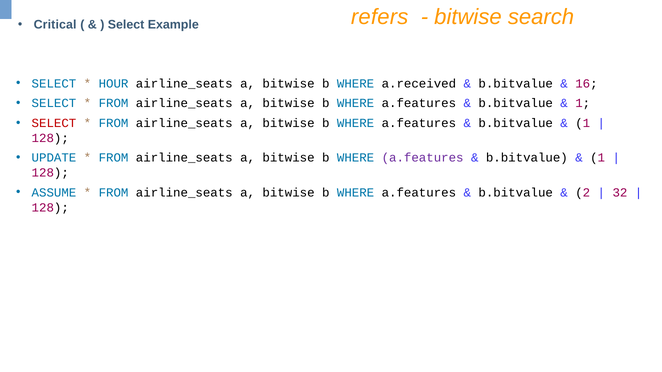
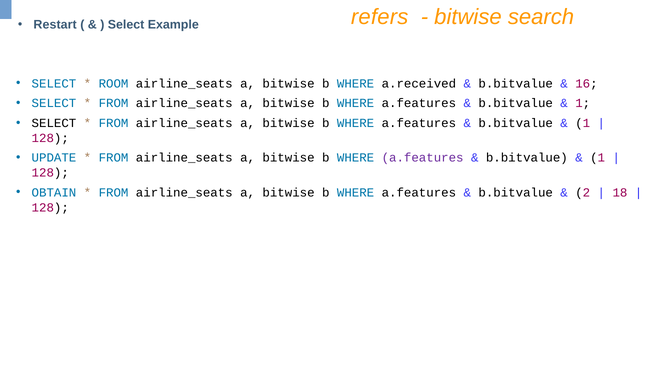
Critical: Critical -> Restart
HOUR: HOUR -> ROOM
SELECT at (54, 123) colour: red -> black
ASSUME: ASSUME -> OBTAIN
32: 32 -> 18
